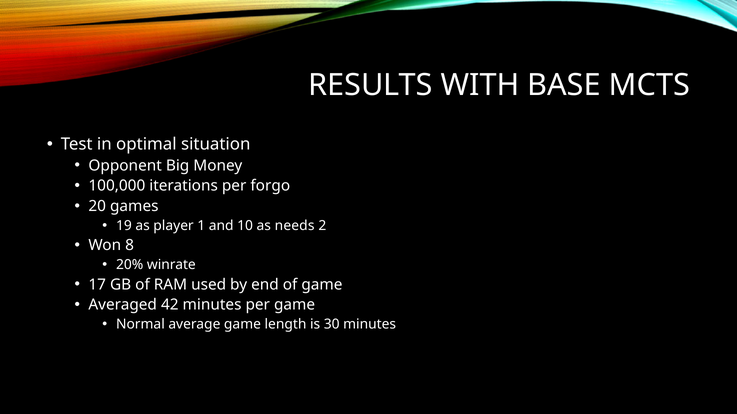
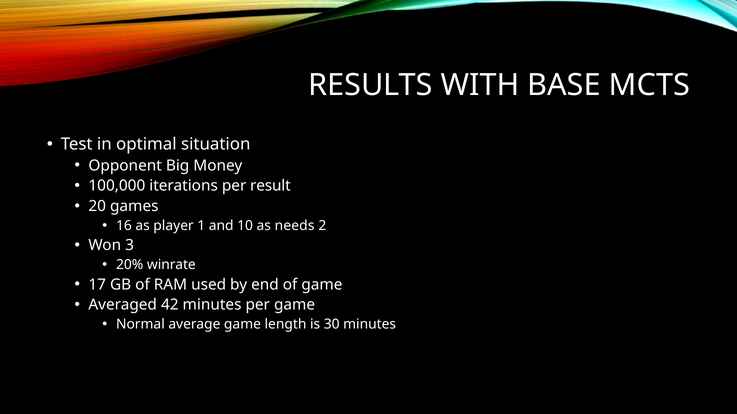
forgo: forgo -> result
19: 19 -> 16
8: 8 -> 3
